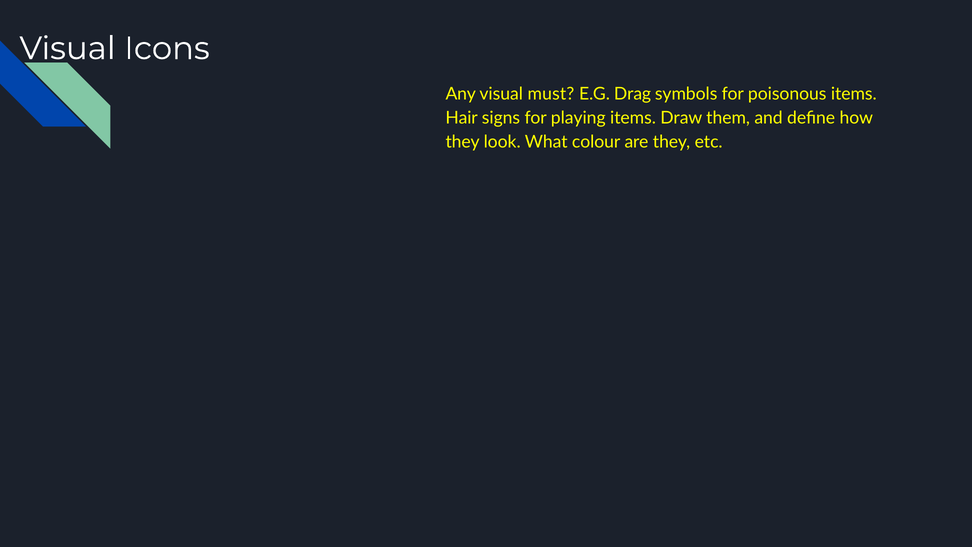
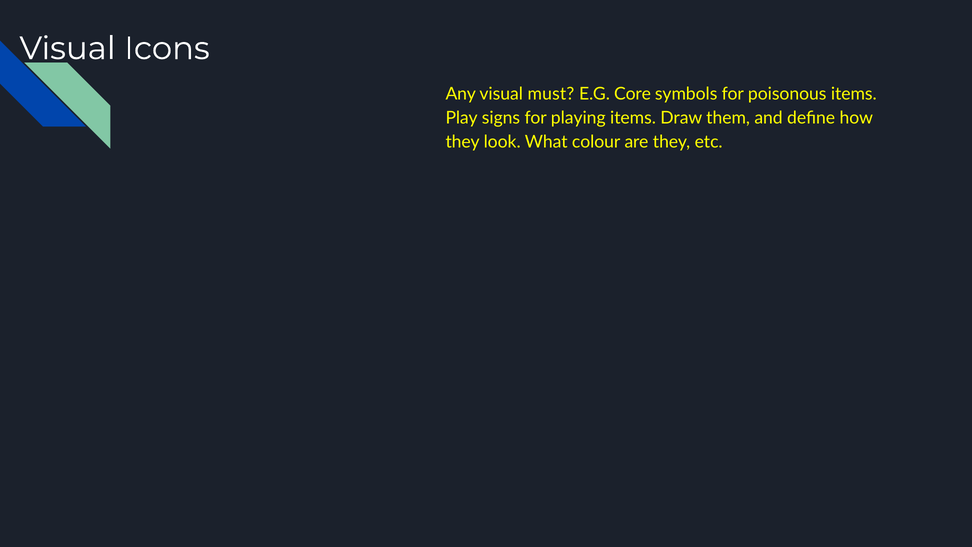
Drag: Drag -> Core
Hair: Hair -> Play
